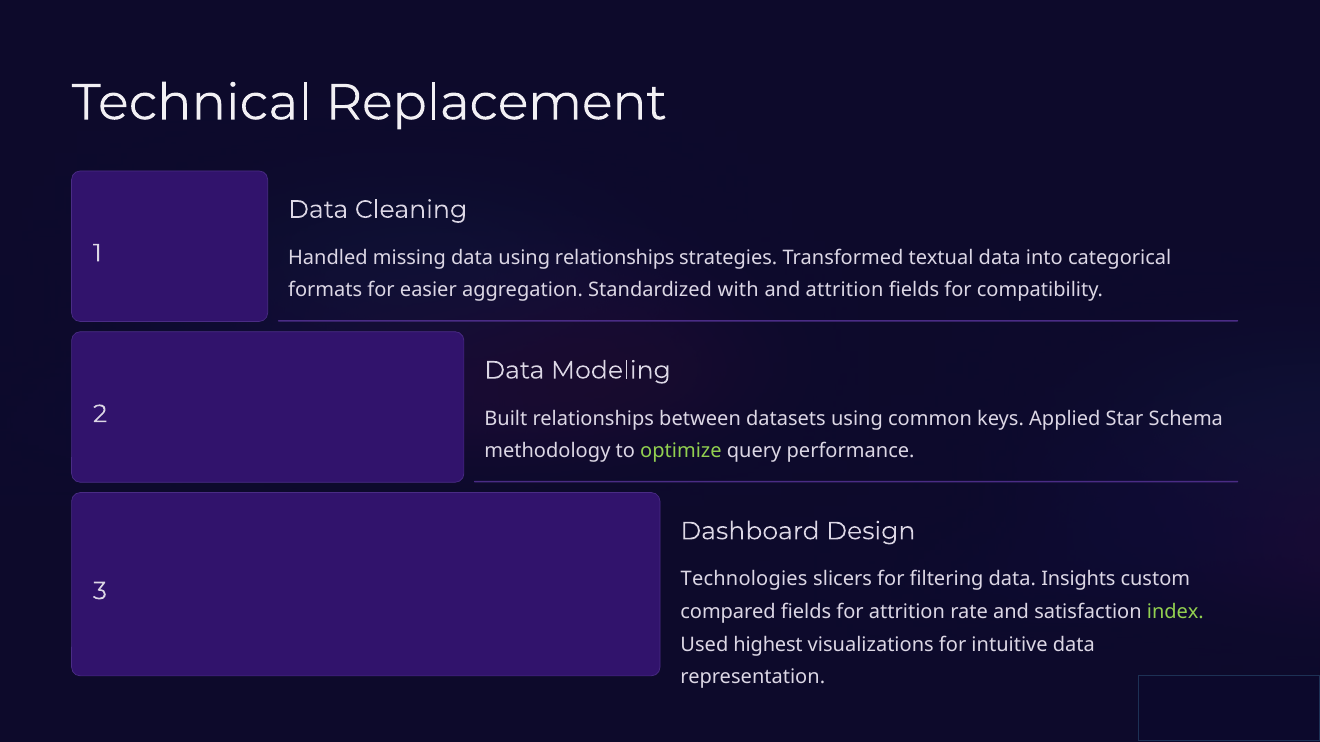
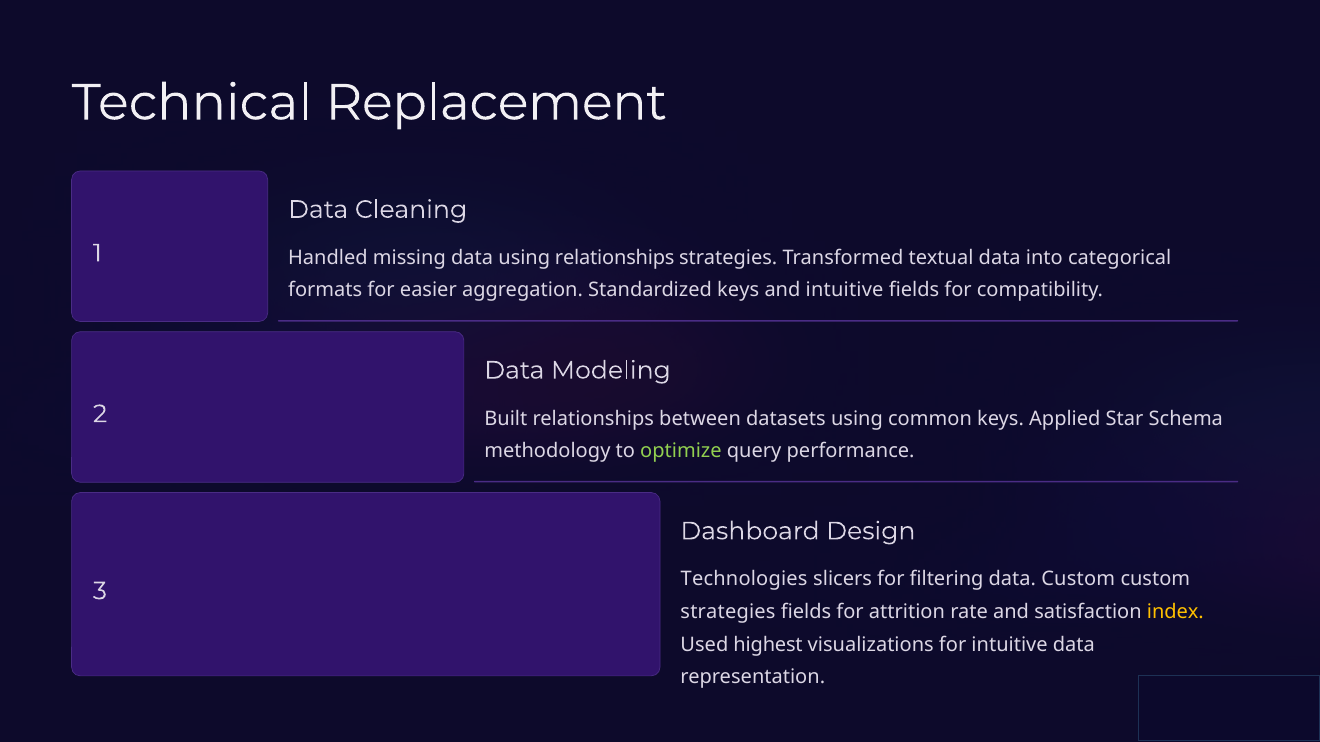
Standardized with: with -> keys
and attrition: attrition -> intuitive
data Insights: Insights -> Custom
compared at (728, 612): compared -> strategies
index colour: light green -> yellow
